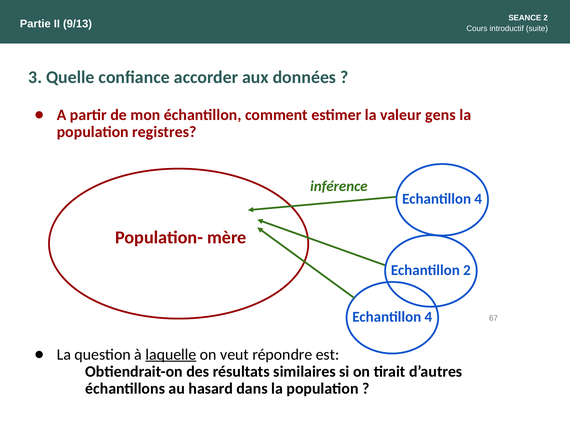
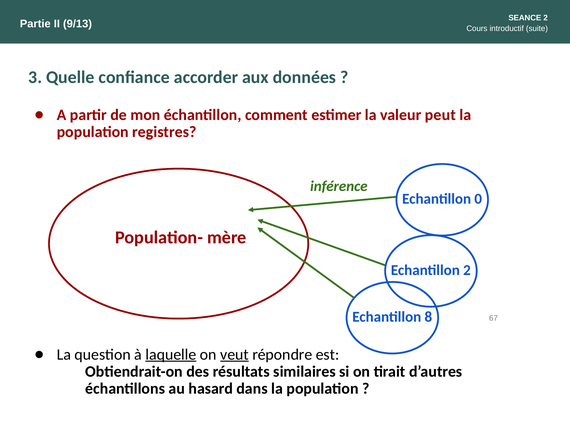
gens: gens -> peut
4 at (478, 199): 4 -> 0
4 at (428, 317): 4 -> 8
veut underline: none -> present
